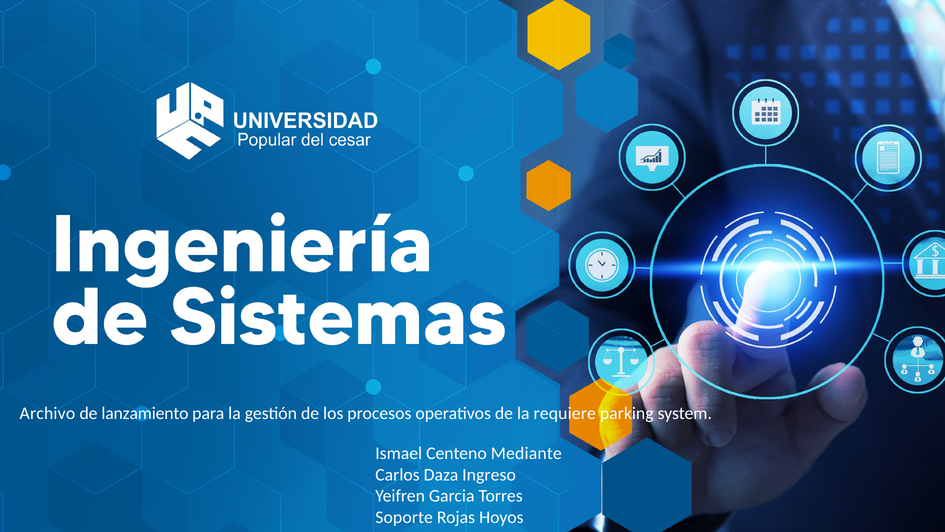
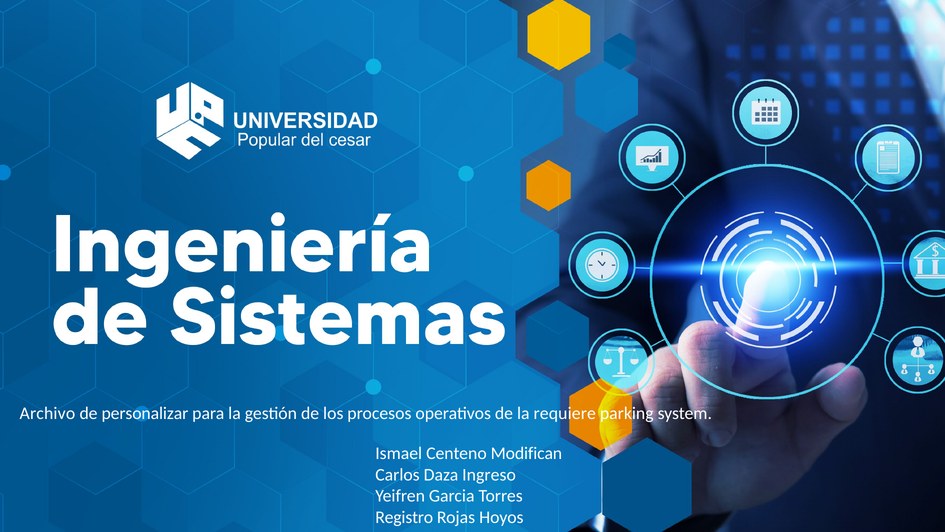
lanzamiento: lanzamiento -> personalizar
Mediante: Mediante -> Modifican
Soporte: Soporte -> Registro
